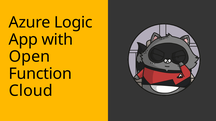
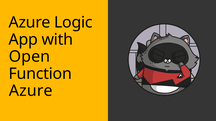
Cloud at (31, 91): Cloud -> Azure
